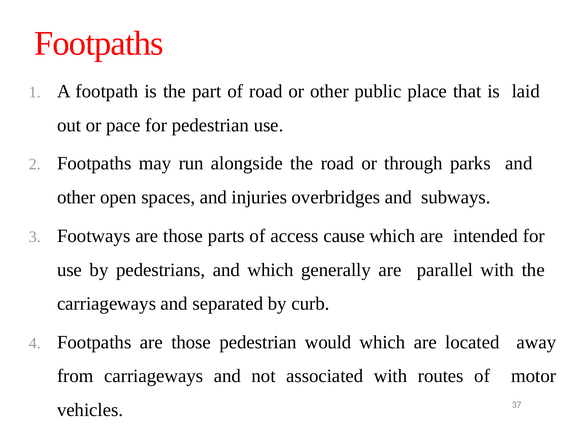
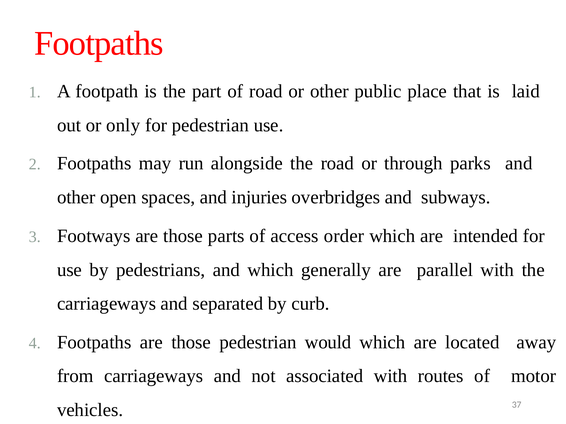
pace: pace -> only
cause: cause -> order
